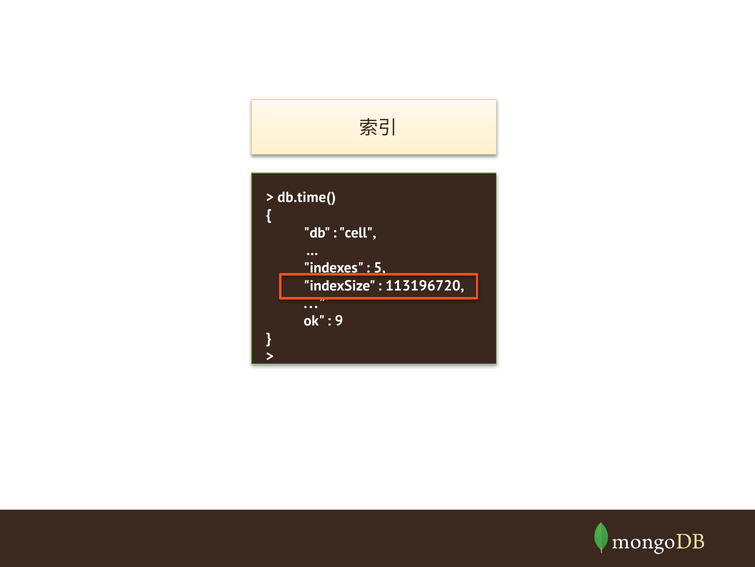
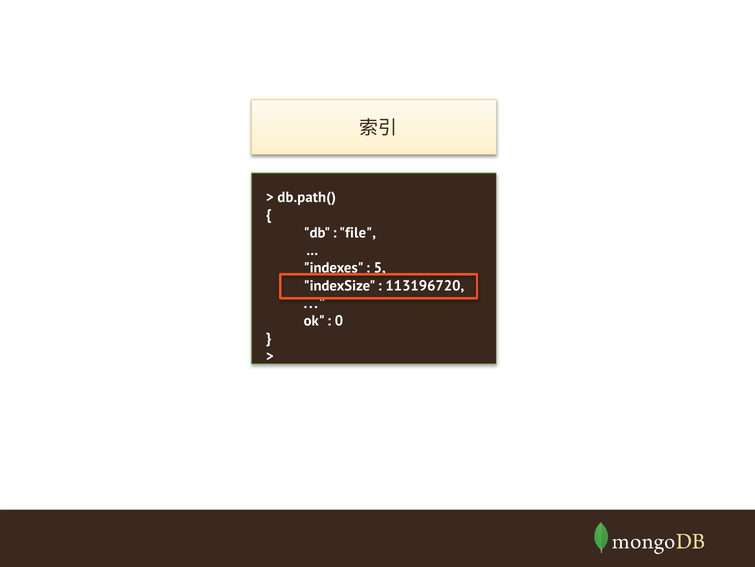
db.time(: db.time( -> db.path(
cell: cell -> file
9: 9 -> 0
